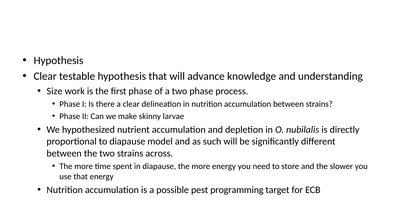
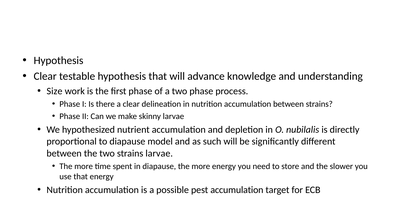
strains across: across -> larvae
pest programming: programming -> accumulation
